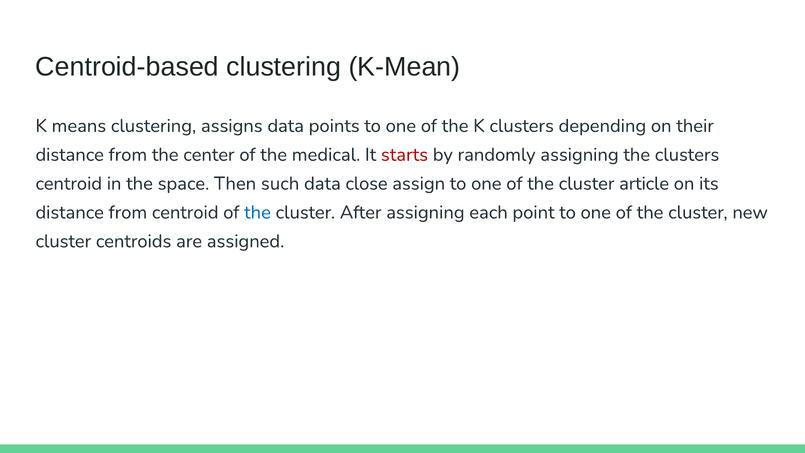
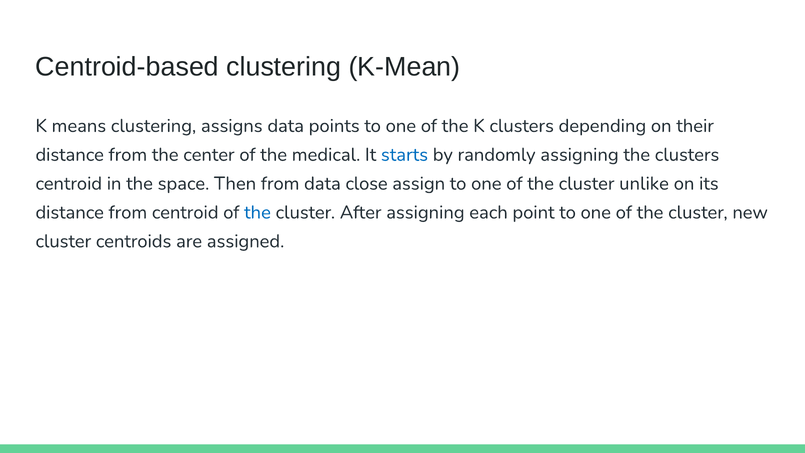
starts colour: red -> blue
Then such: such -> from
article: article -> unlike
